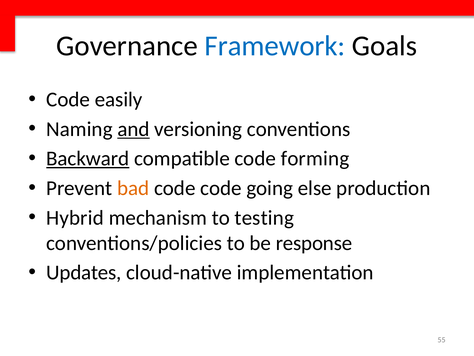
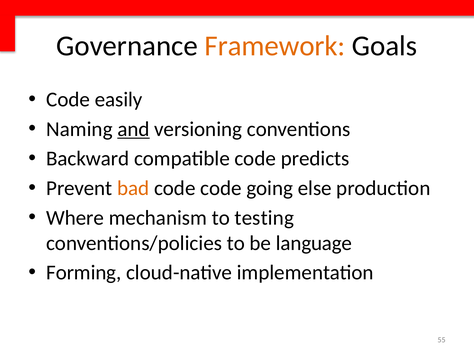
Framework colour: blue -> orange
Backward underline: present -> none
forming: forming -> predicts
Hybrid: Hybrid -> Where
response: response -> language
Updates: Updates -> Forming
